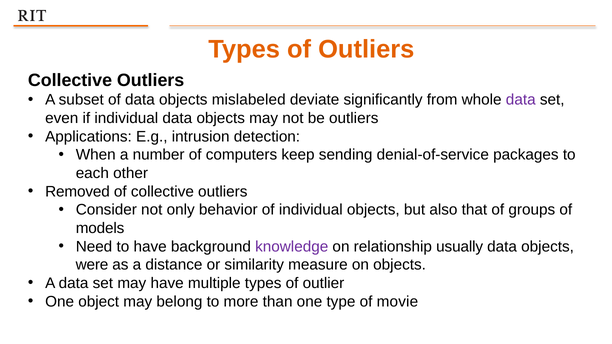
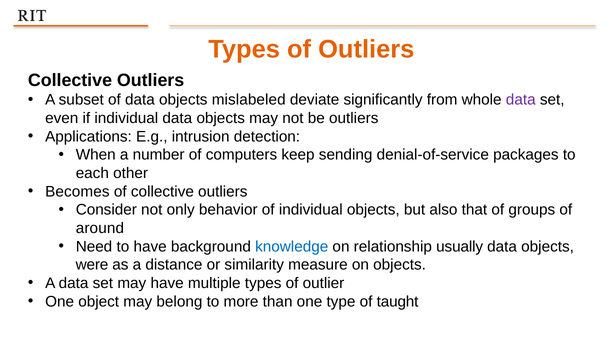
Removed: Removed -> Becomes
models: models -> around
knowledge colour: purple -> blue
movie: movie -> taught
